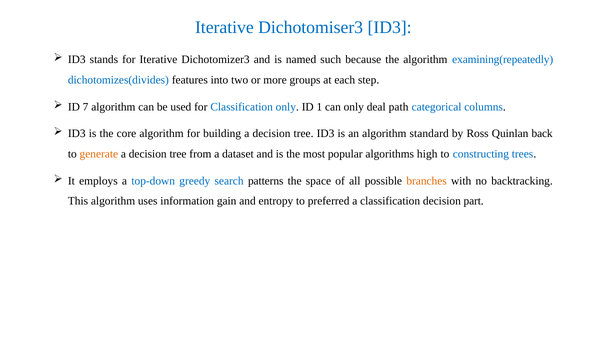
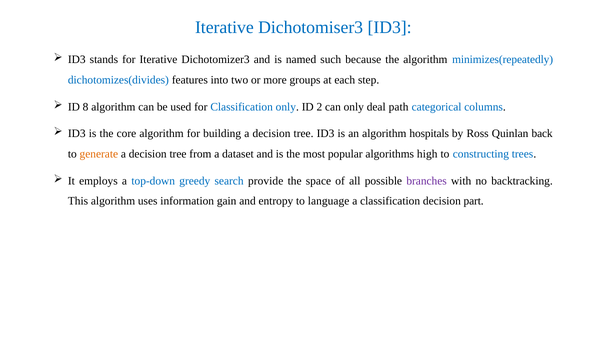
examining(repeatedly: examining(repeatedly -> minimizes(repeatedly
7: 7 -> 8
1: 1 -> 2
standard: standard -> hospitals
patterns: patterns -> provide
branches colour: orange -> purple
preferred: preferred -> language
